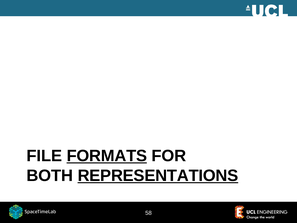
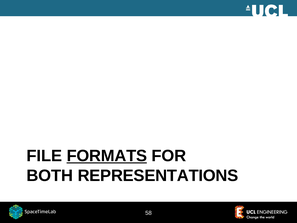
REPRESENTATIONS underline: present -> none
